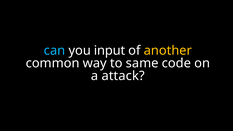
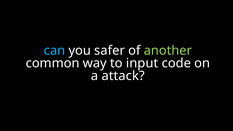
input: input -> safer
another colour: yellow -> light green
same: same -> input
